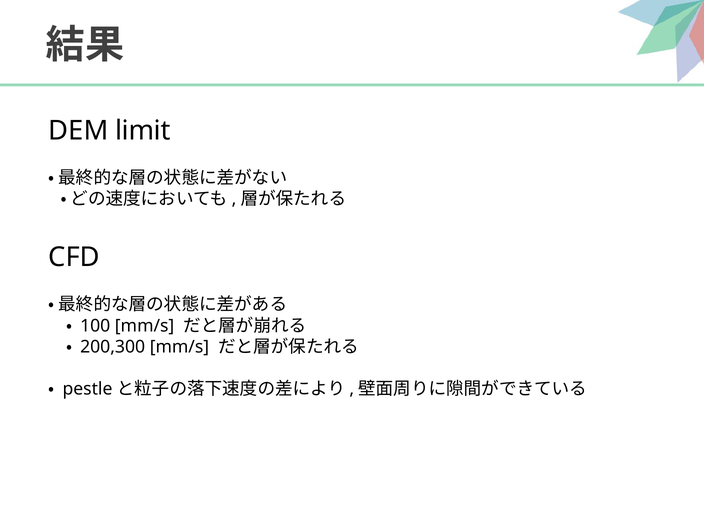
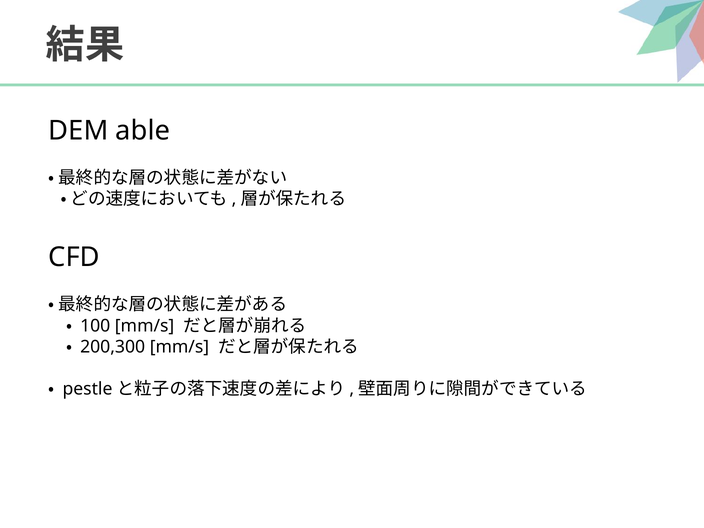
limit: limit -> able
